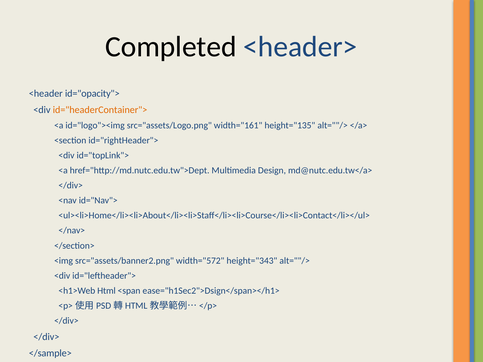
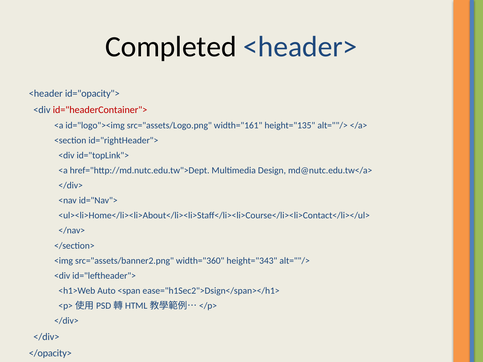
id="headerContainer"> colour: orange -> red
width="572: width="572 -> width="360
Html: Html -> Auto
</sample>: </sample> -> </opacity>
